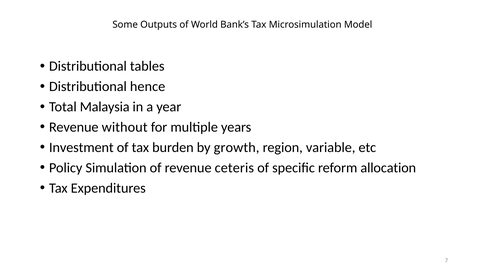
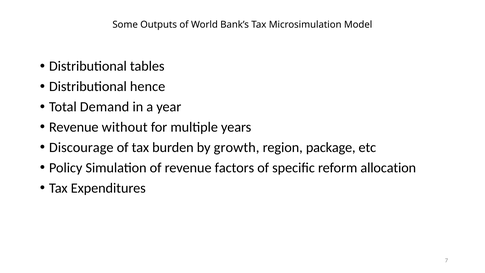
Malaysia: Malaysia -> Demand
Investment: Investment -> Discourage
variable: variable -> package
ceteris: ceteris -> factors
